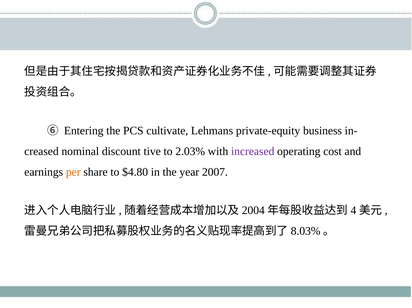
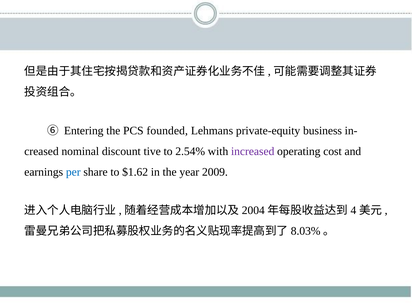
cultivate: cultivate -> founded
2.03%: 2.03% -> 2.54%
per colour: orange -> blue
$4.80: $4.80 -> $1.62
2007: 2007 -> 2009
